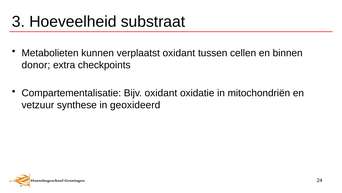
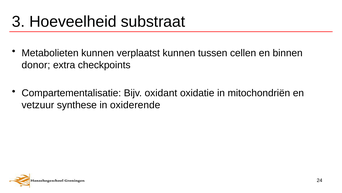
verplaatst oxidant: oxidant -> kunnen
geoxideerd: geoxideerd -> oxiderende
